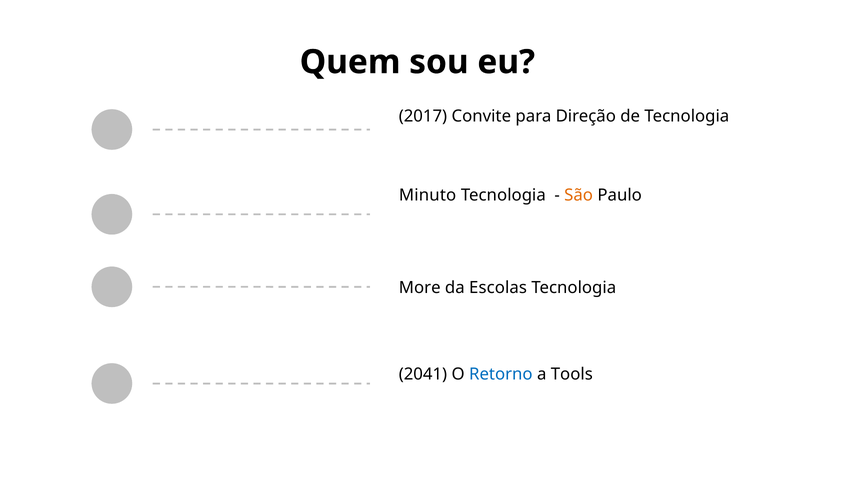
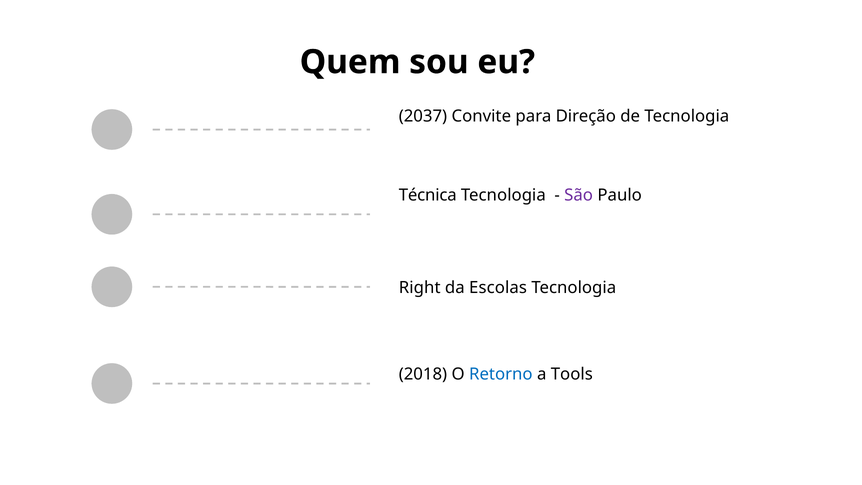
2017: 2017 -> 2037
Minuto: Minuto -> Técnica
São colour: orange -> purple
More: More -> Right
2041: 2041 -> 2018
